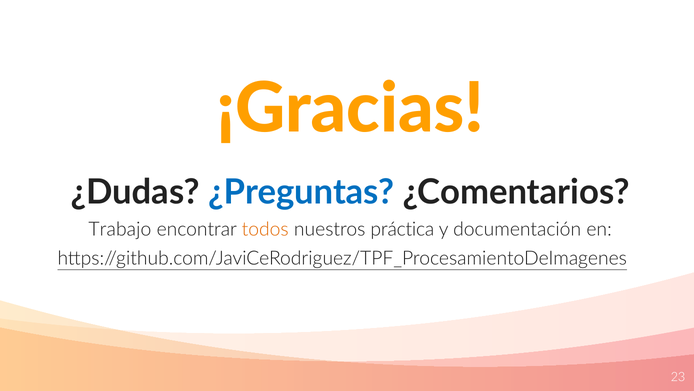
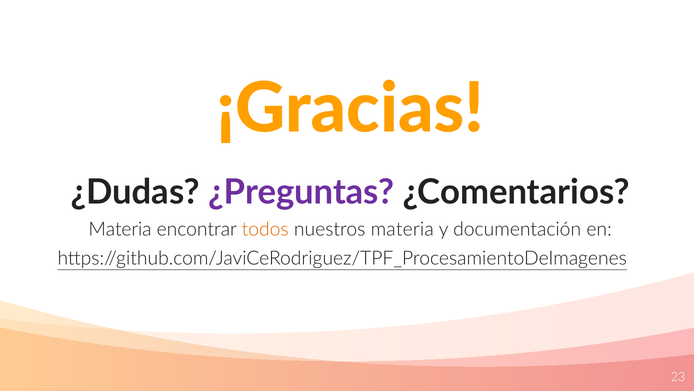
¿Preguntas colour: blue -> purple
Trabajo at (120, 229): Trabajo -> Materia
nuestros práctica: práctica -> materia
